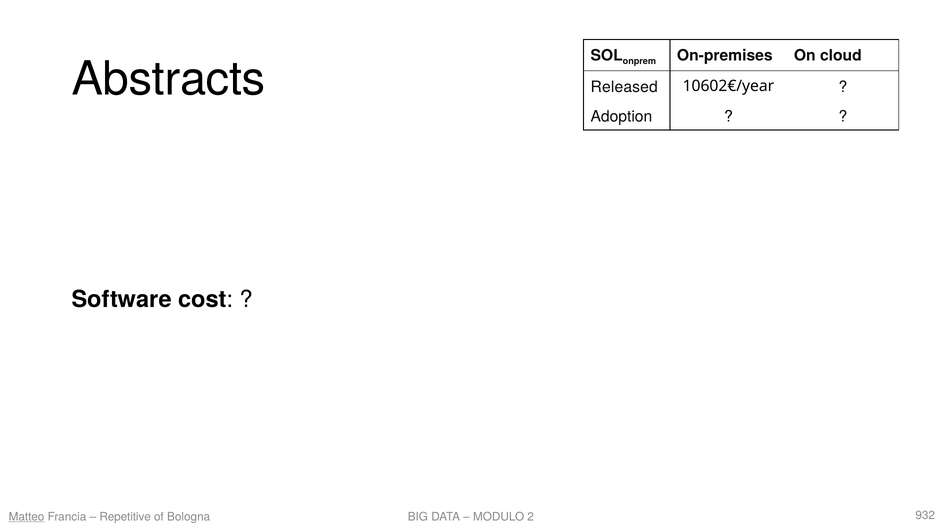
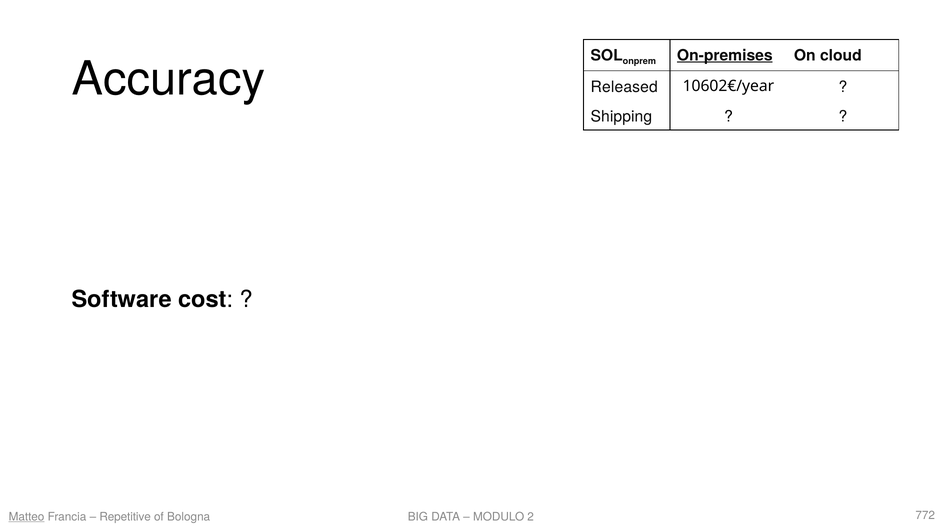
On-premises underline: none -> present
Abstracts: Abstracts -> Accuracy
Adoption: Adoption -> Shipping
932: 932 -> 772
